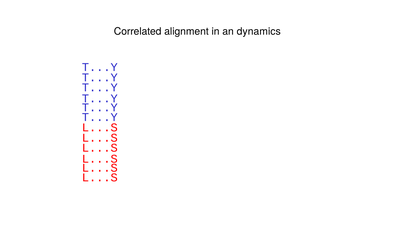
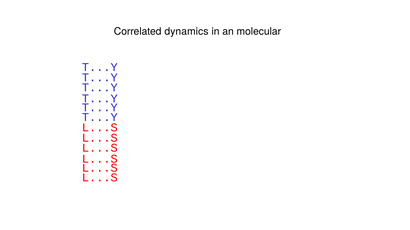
alignment: alignment -> dynamics
dynamics: dynamics -> molecular
